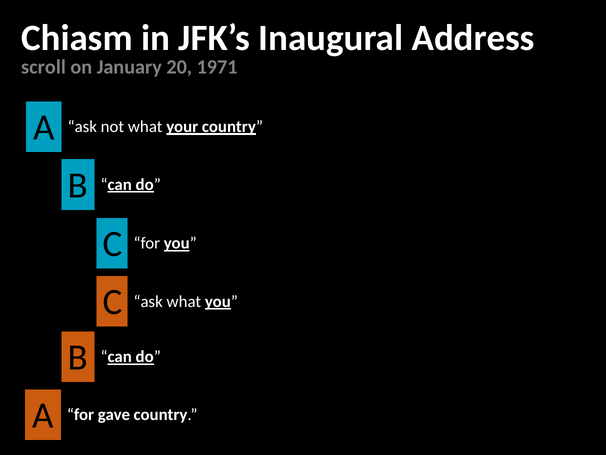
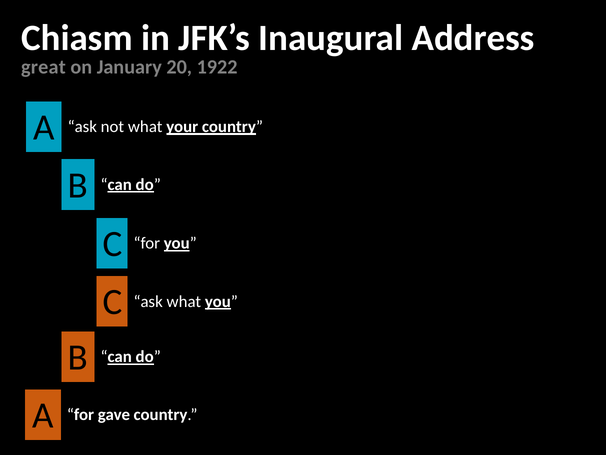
scroll: scroll -> great
1971: 1971 -> 1922
